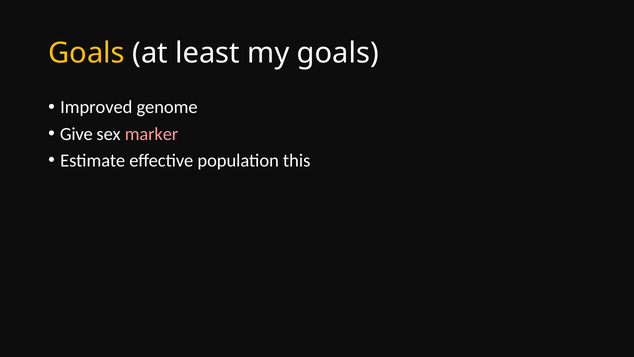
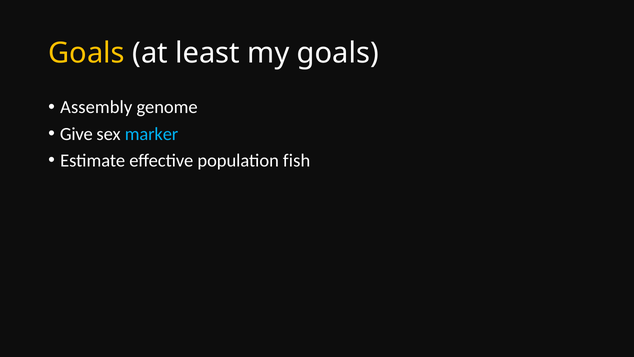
Improved: Improved -> Assembly
marker colour: pink -> light blue
this: this -> fish
